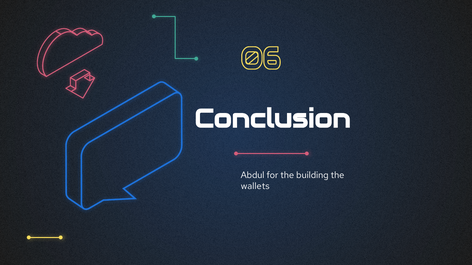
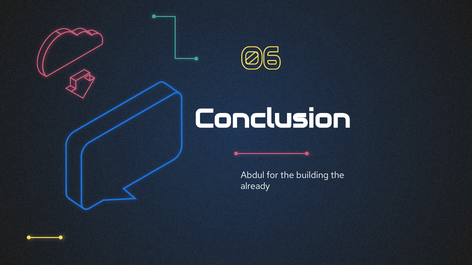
wallets: wallets -> already
